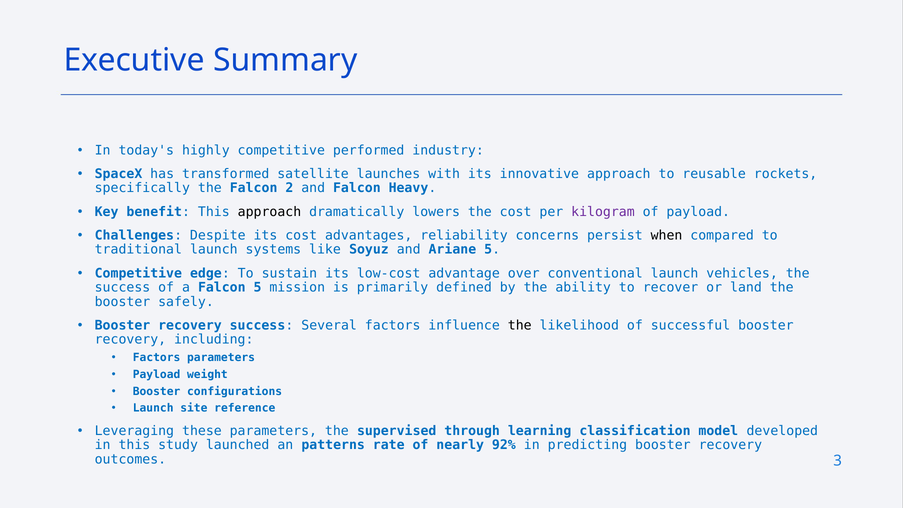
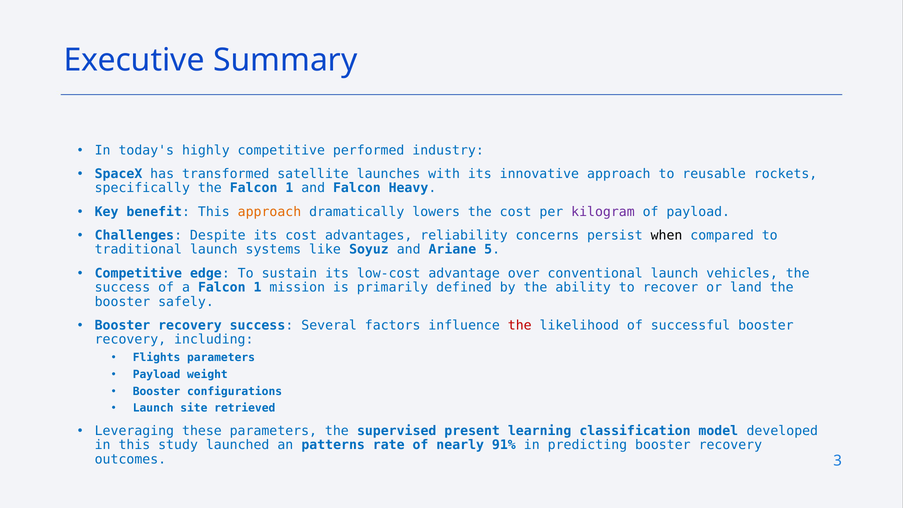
the Falcon 2: 2 -> 1
approach at (269, 212) colour: black -> orange
a Falcon 5: 5 -> 1
the at (520, 325) colour: black -> red
Factors at (157, 358): Factors -> Flights
reference: reference -> retrieved
through: through -> present
92%: 92% -> 91%
